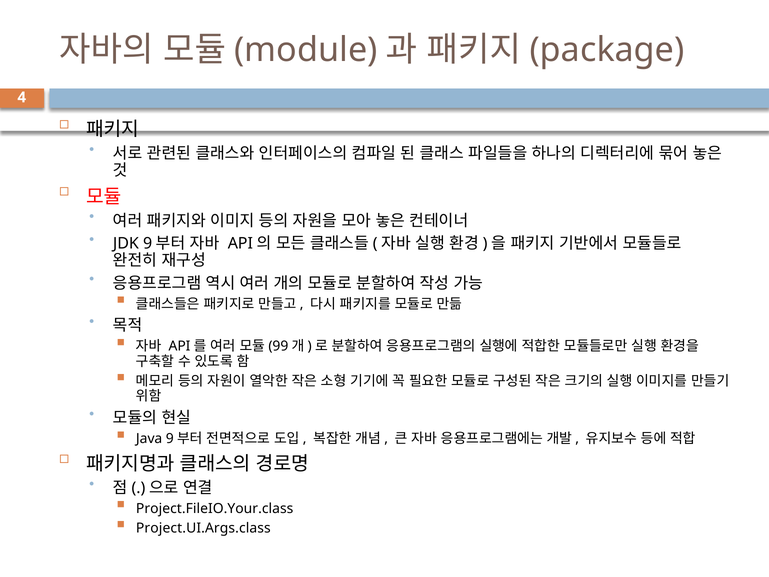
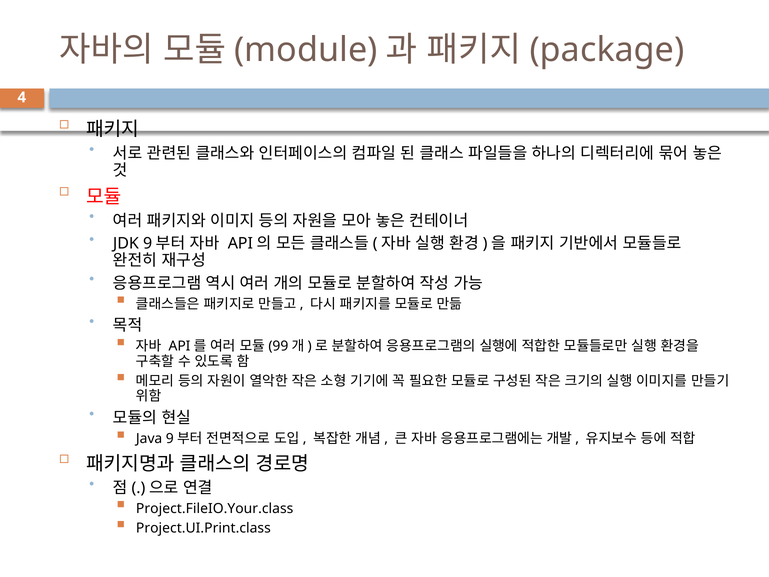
Project.UI.Args.class: Project.UI.Args.class -> Project.UI.Print.class
